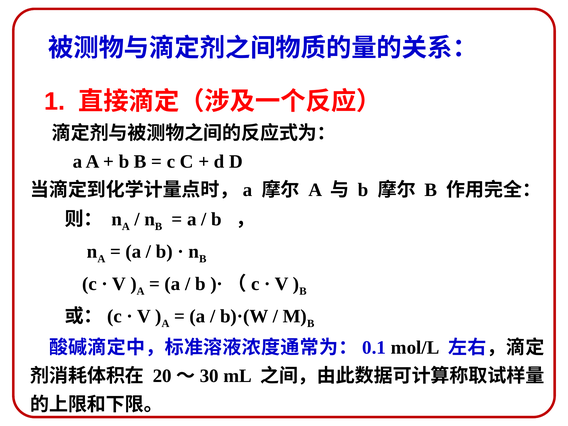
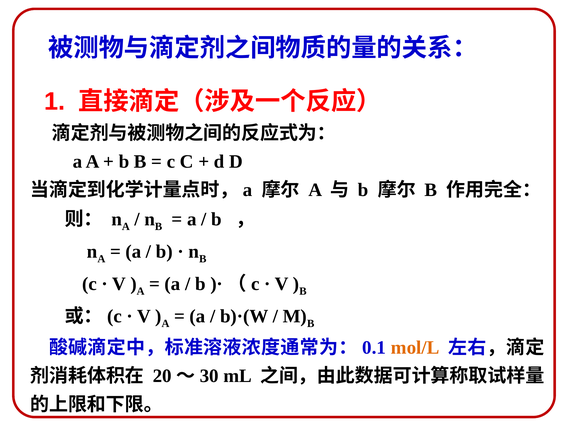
mol/L colour: black -> orange
